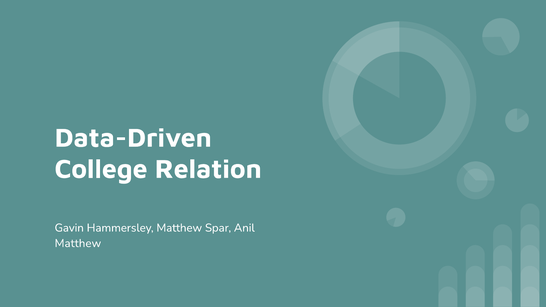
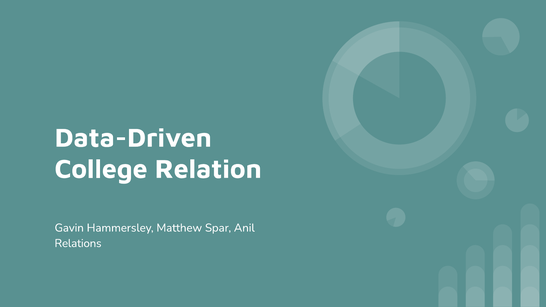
Matthew at (78, 243): Matthew -> Relations
